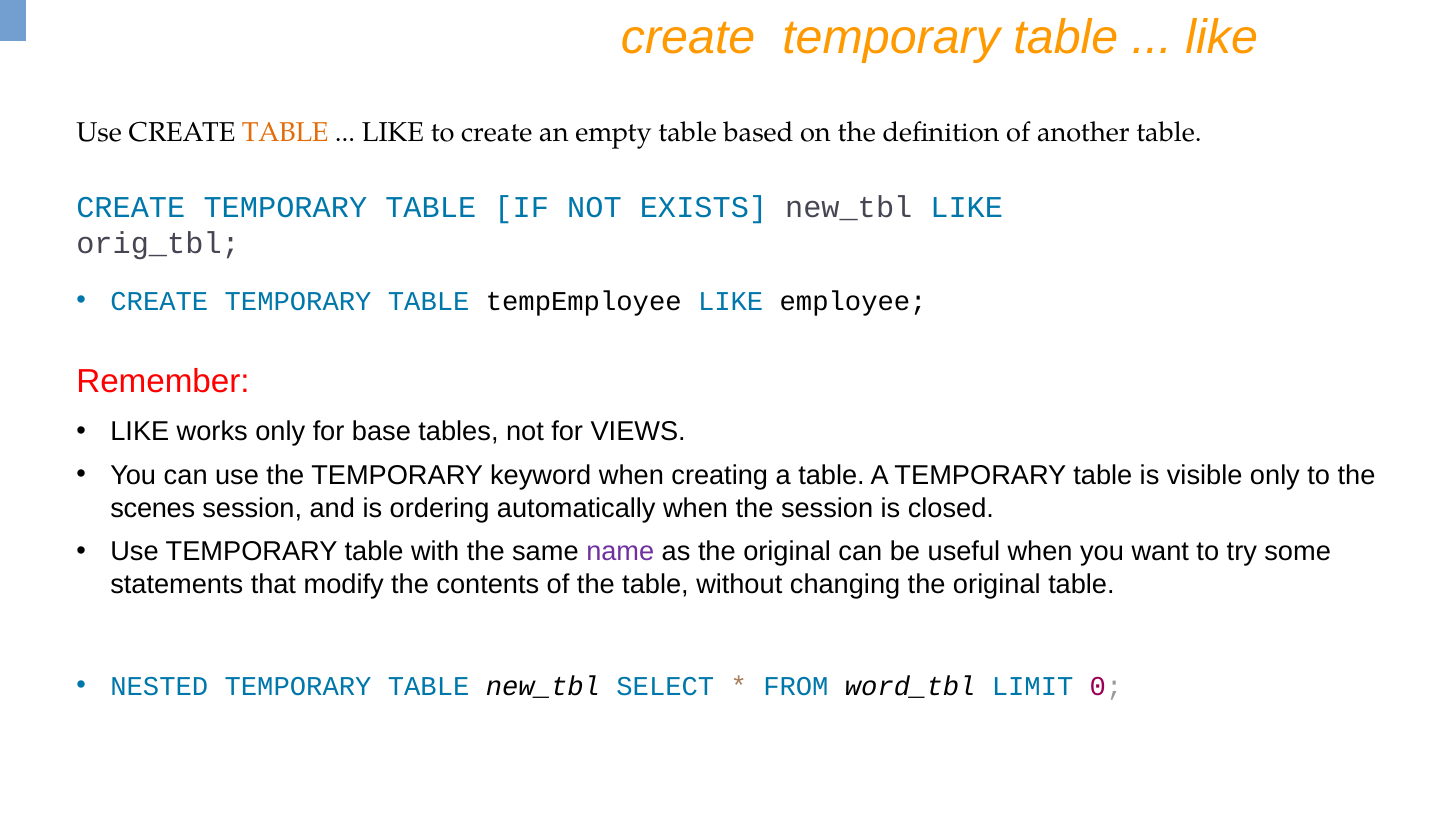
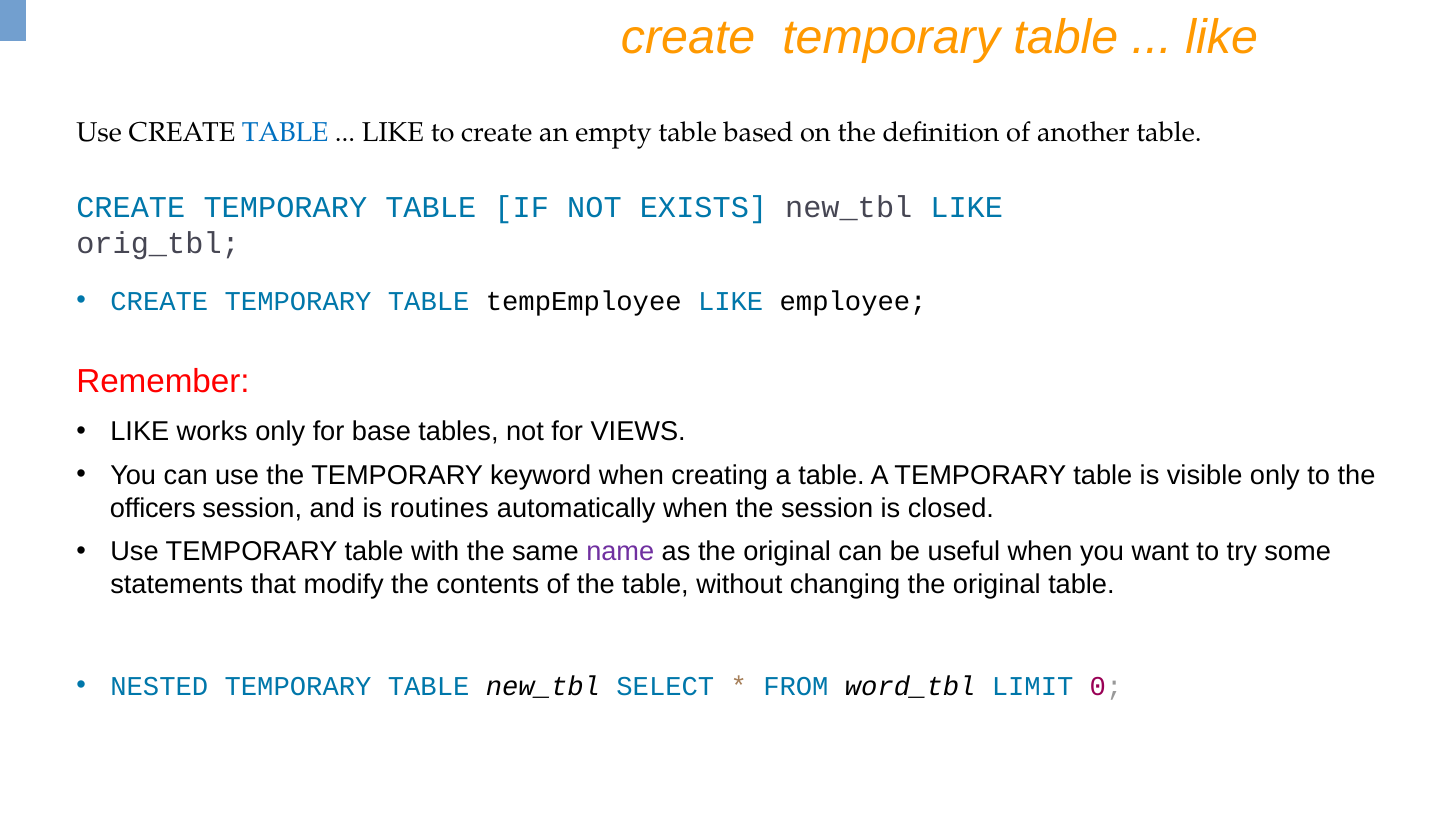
TABLE at (285, 133) colour: orange -> blue
scenes: scenes -> officers
ordering: ordering -> routines
